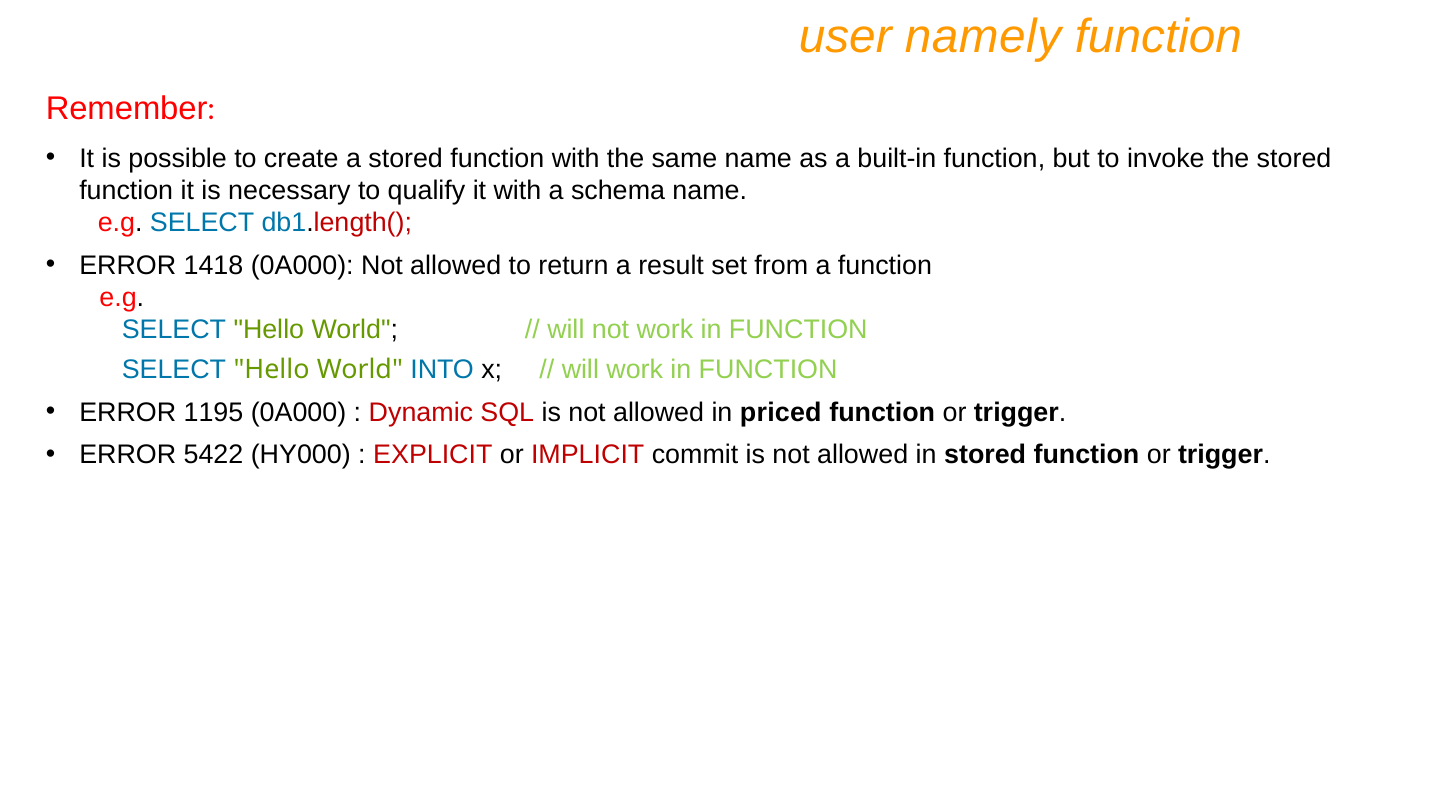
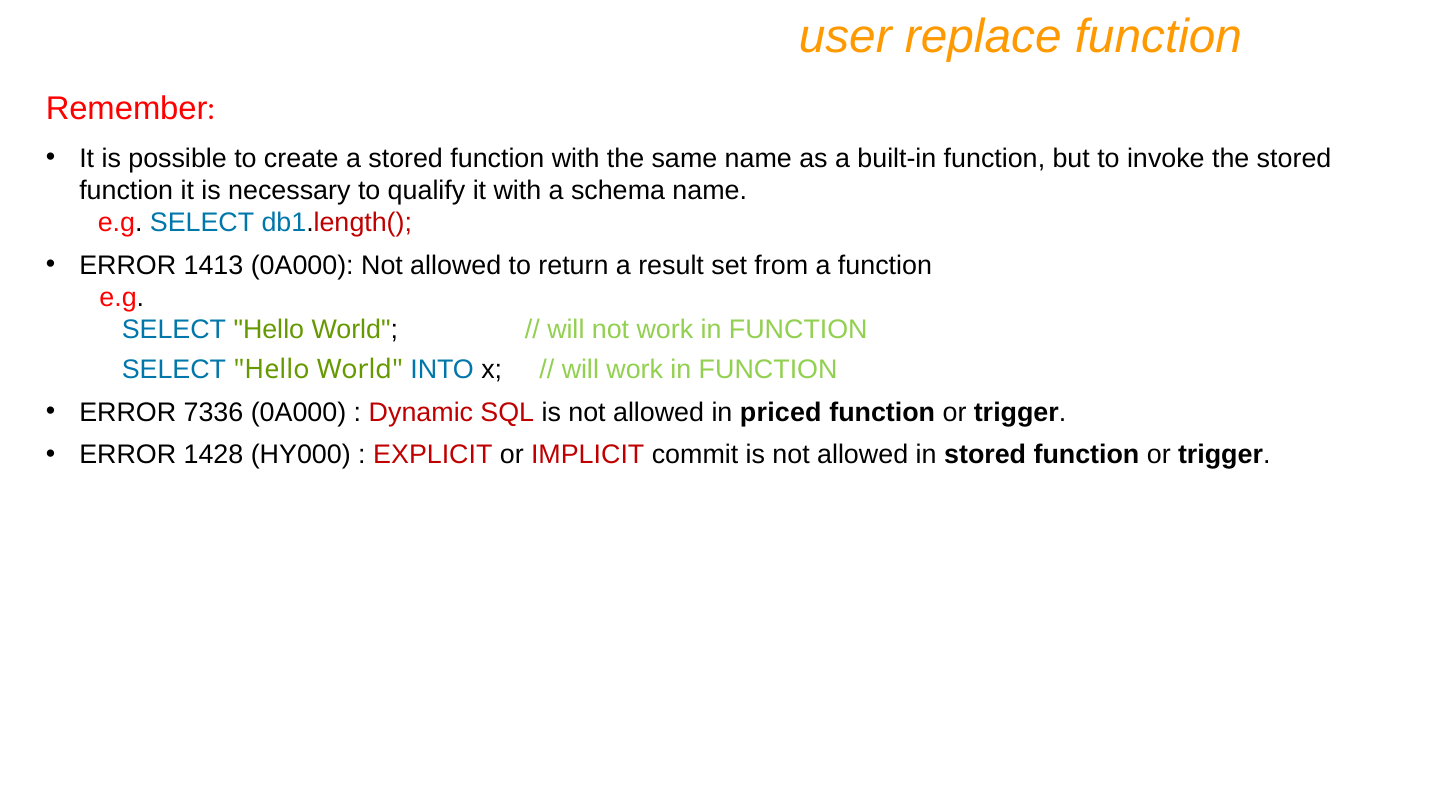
namely: namely -> replace
1418: 1418 -> 1413
1195: 1195 -> 7336
5422: 5422 -> 1428
